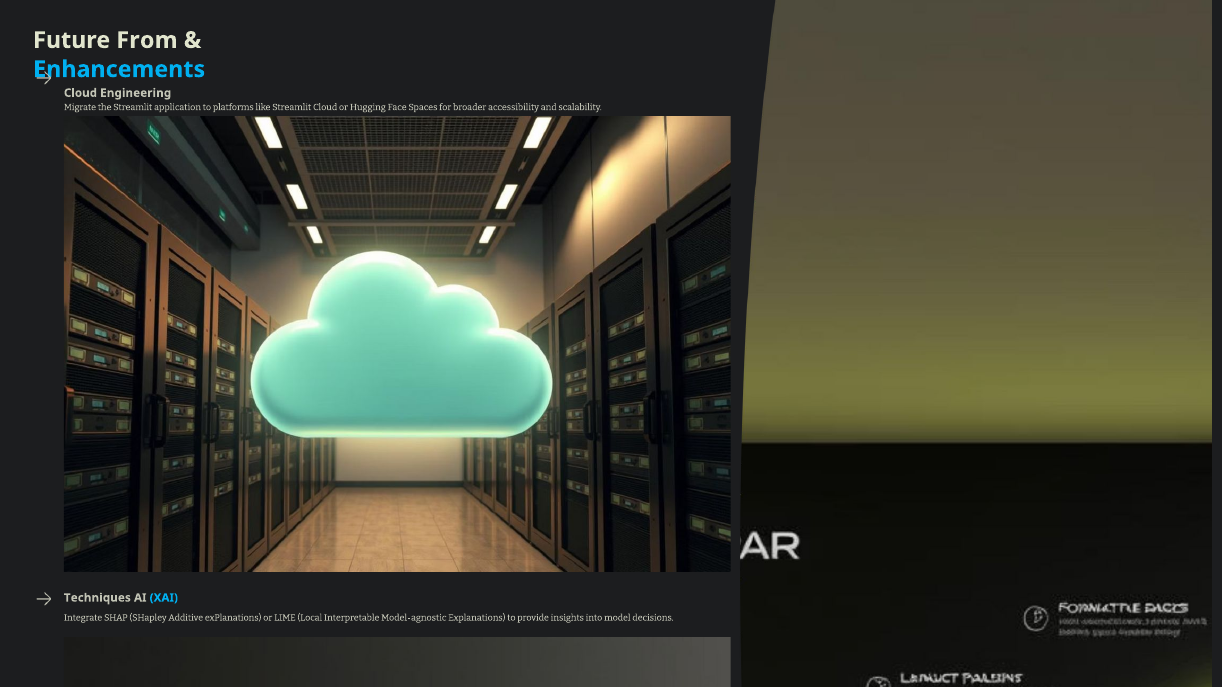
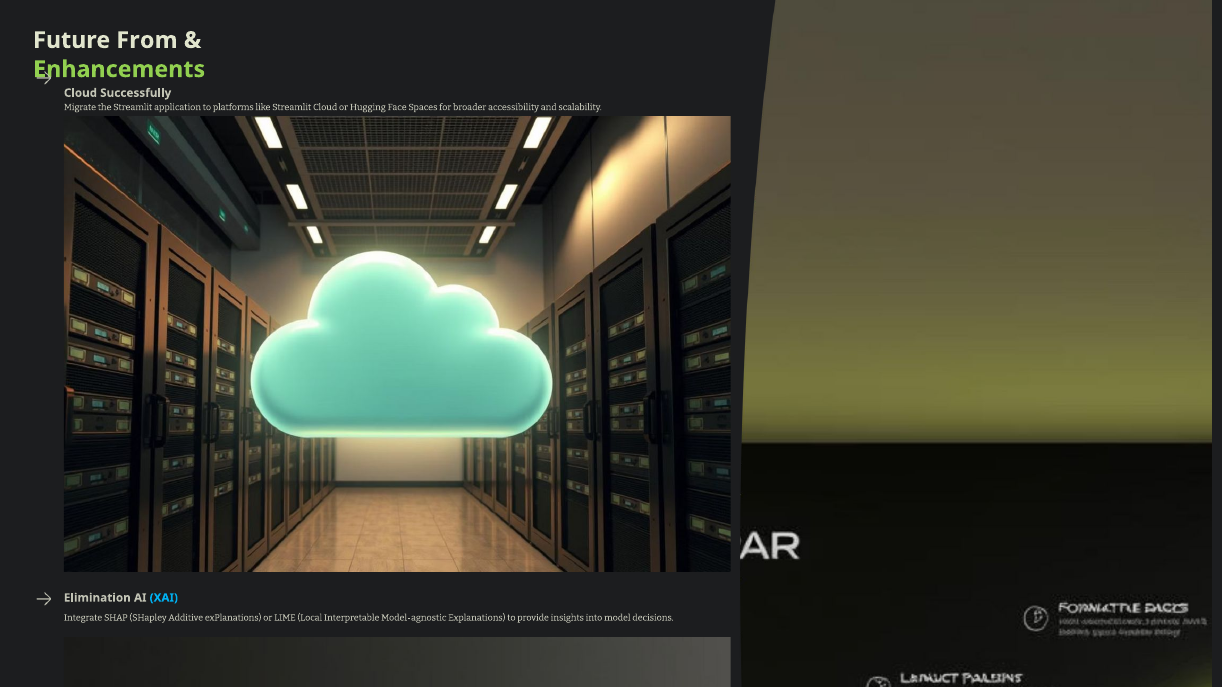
Enhancements colour: light blue -> light green
Engineering: Engineering -> Successfully
Techniques: Techniques -> Elimination
